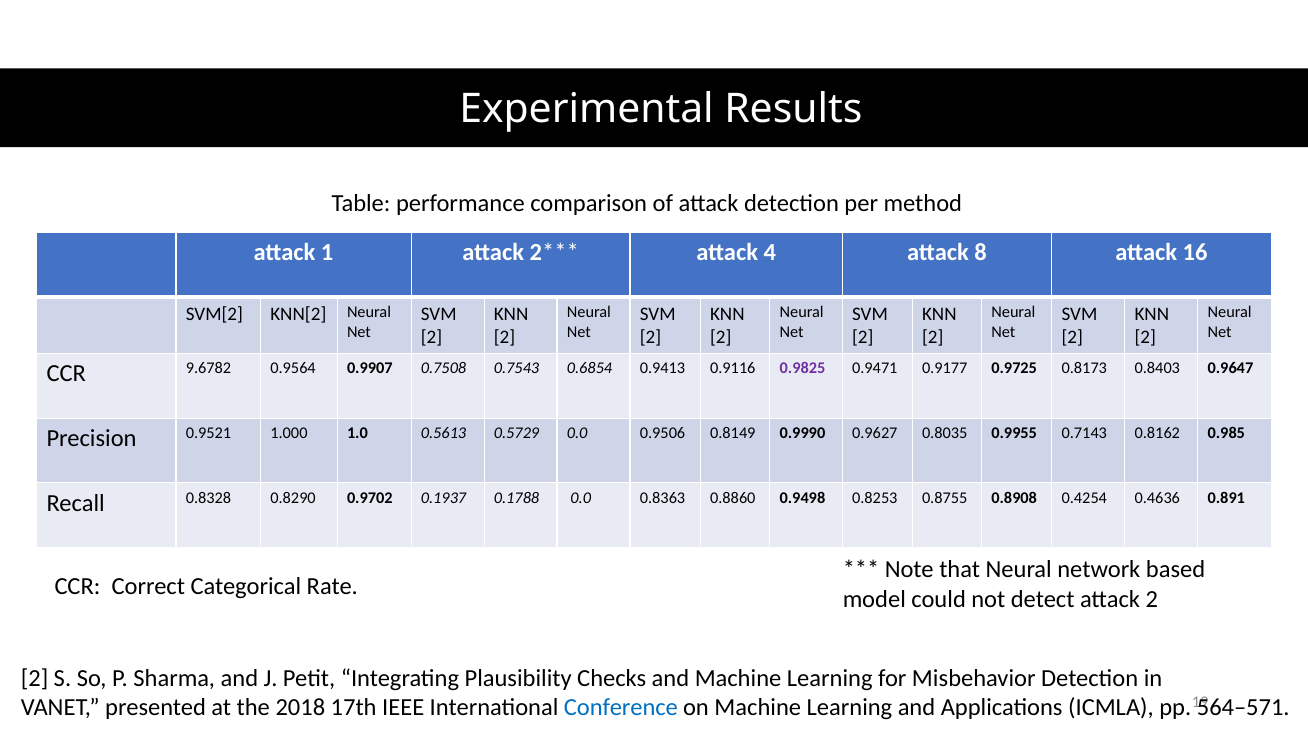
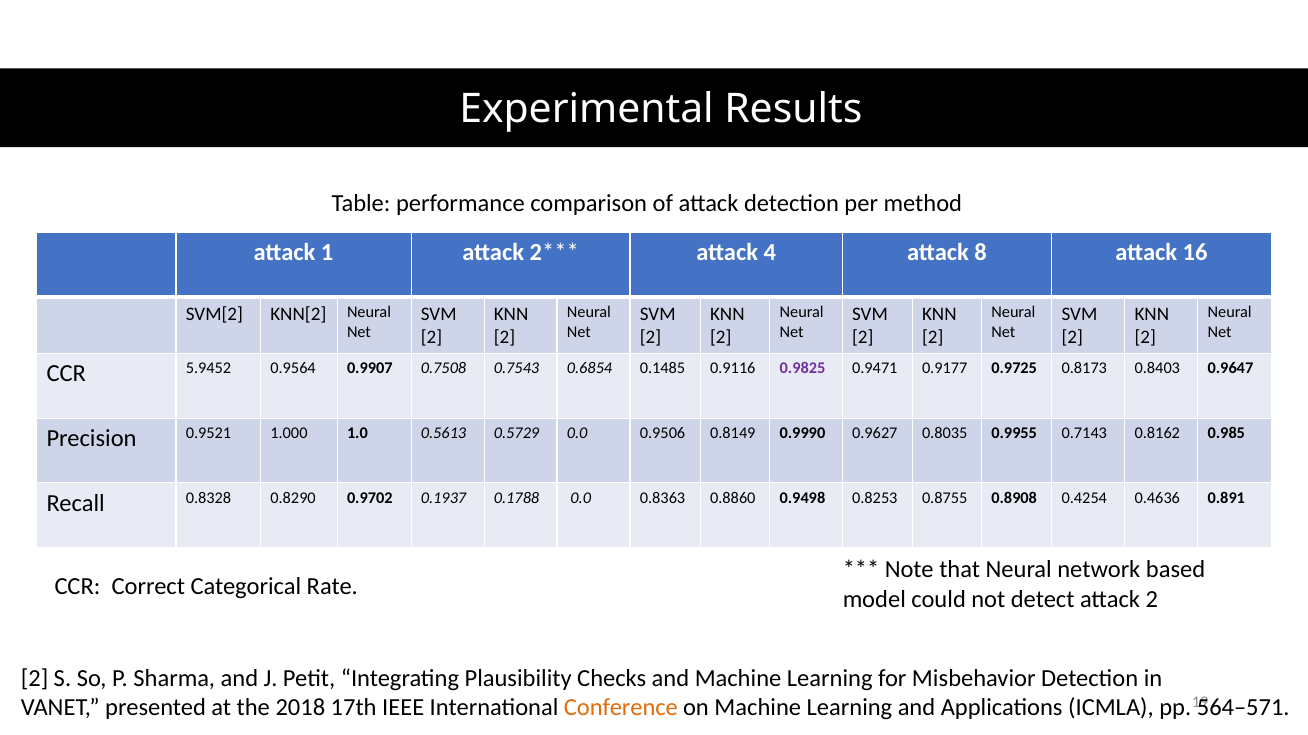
9.6782: 9.6782 -> 5.9452
0.9413: 0.9413 -> 0.1485
Conference colour: blue -> orange
